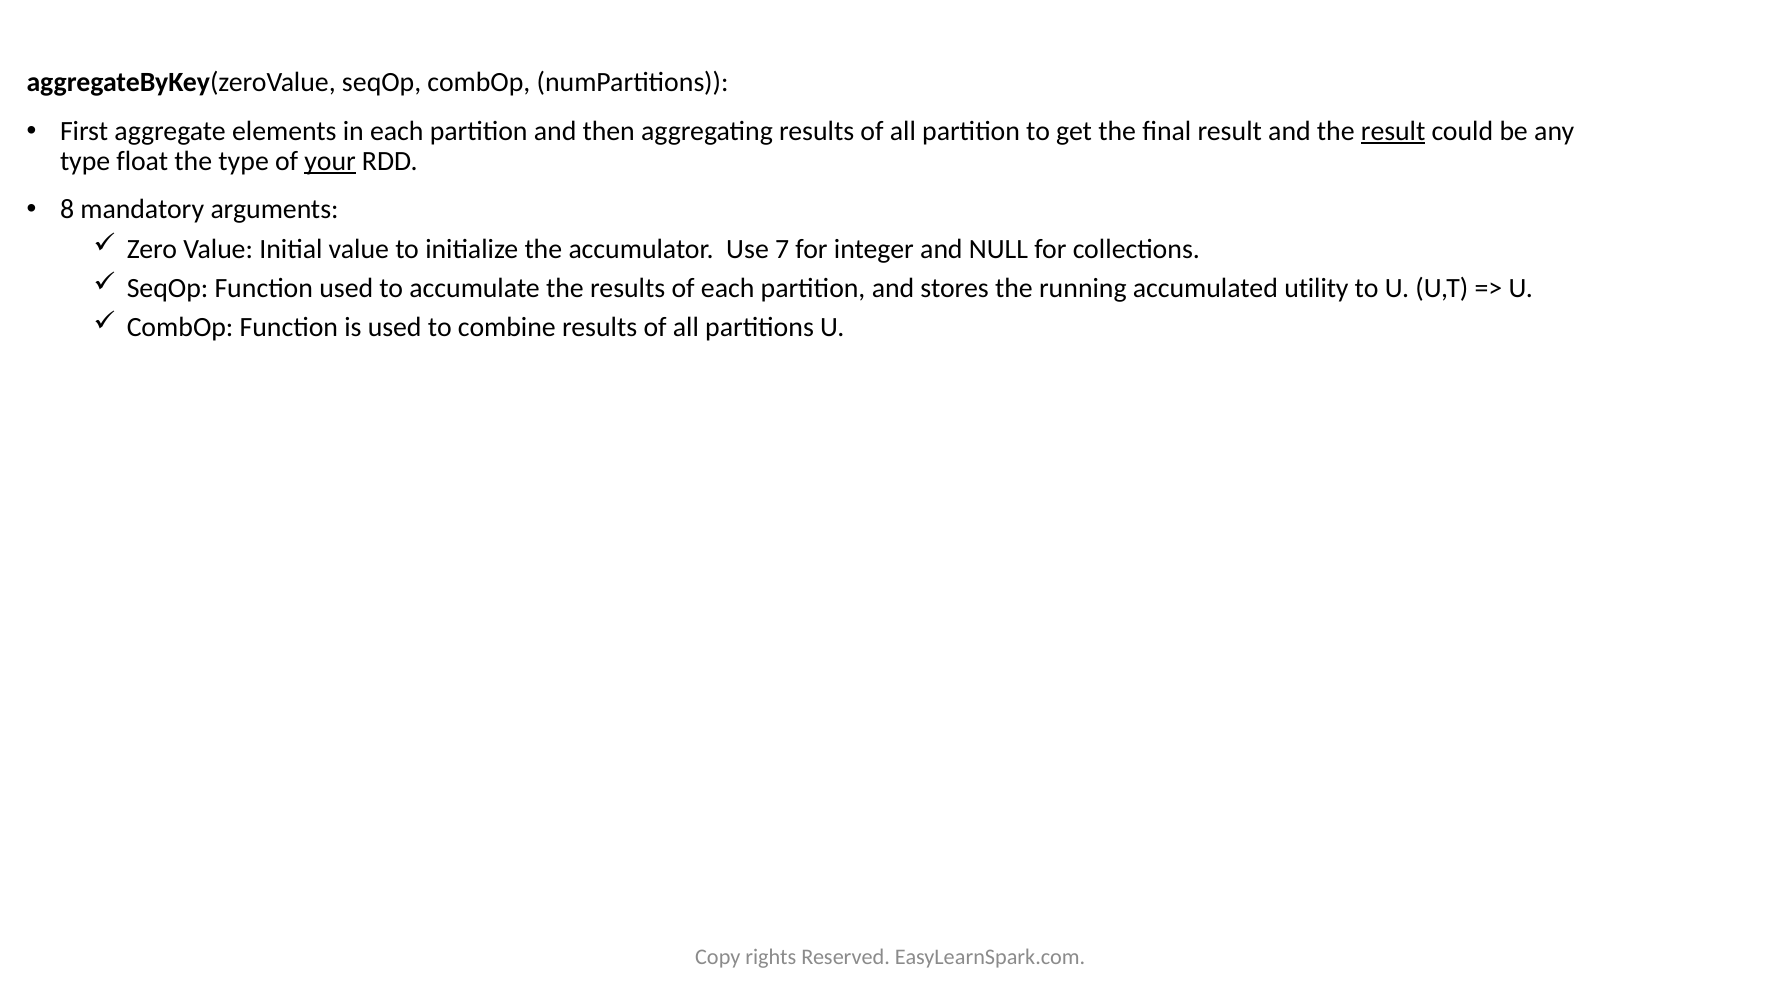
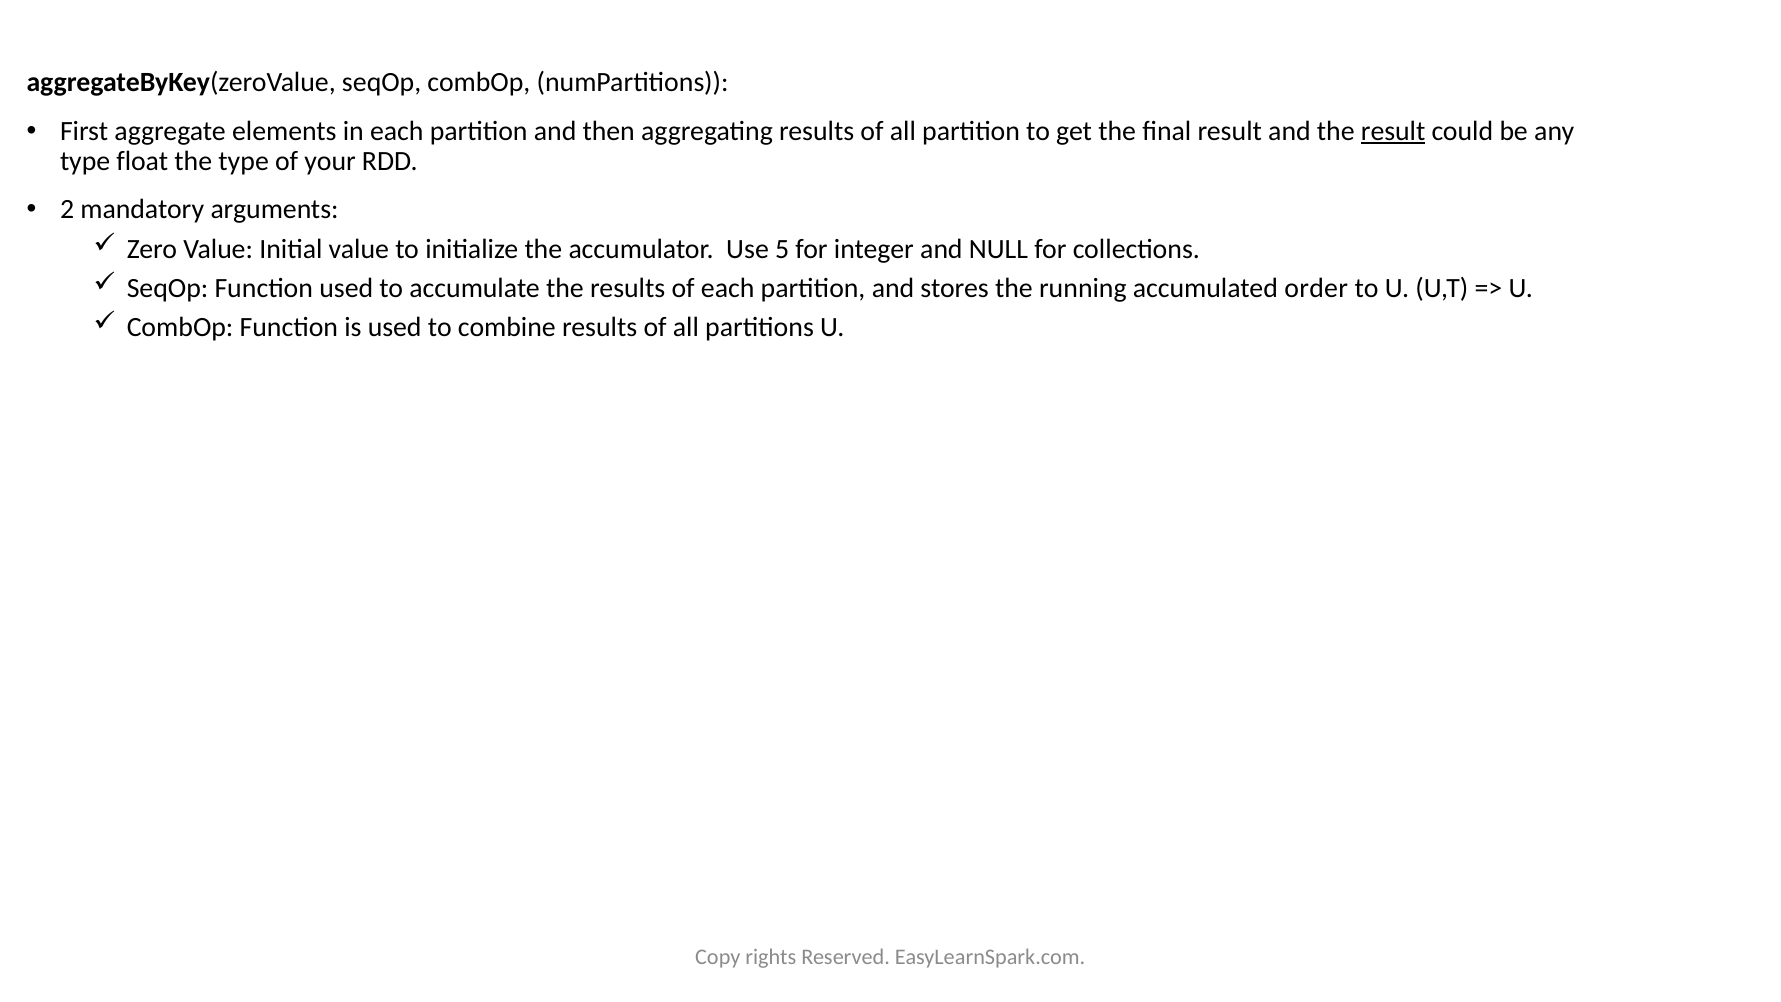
your underline: present -> none
8: 8 -> 2
7: 7 -> 5
utility: utility -> order
